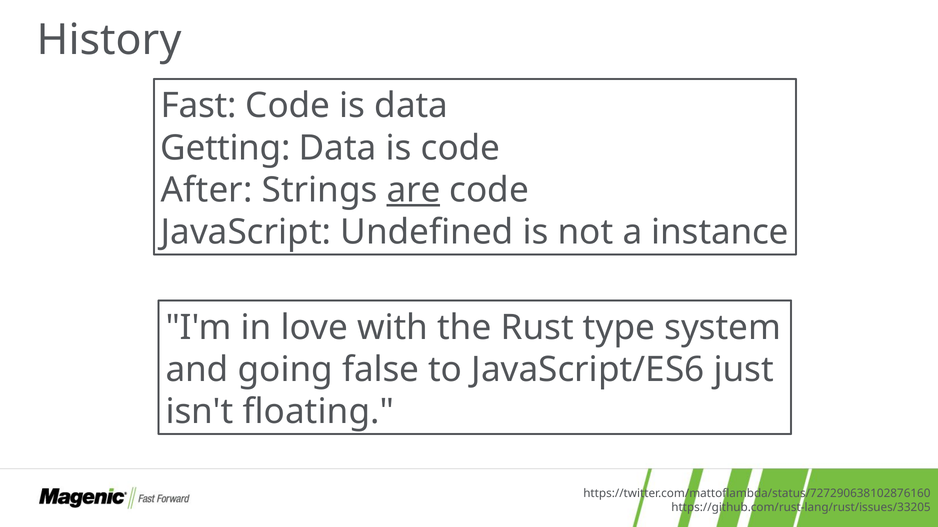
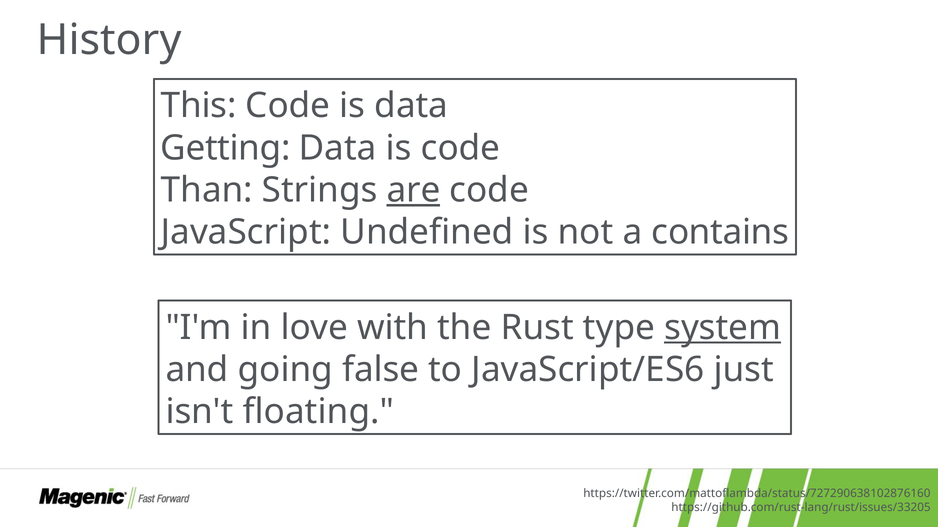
Fast: Fast -> This
After: After -> Than
instance: instance -> contains
system underline: none -> present
